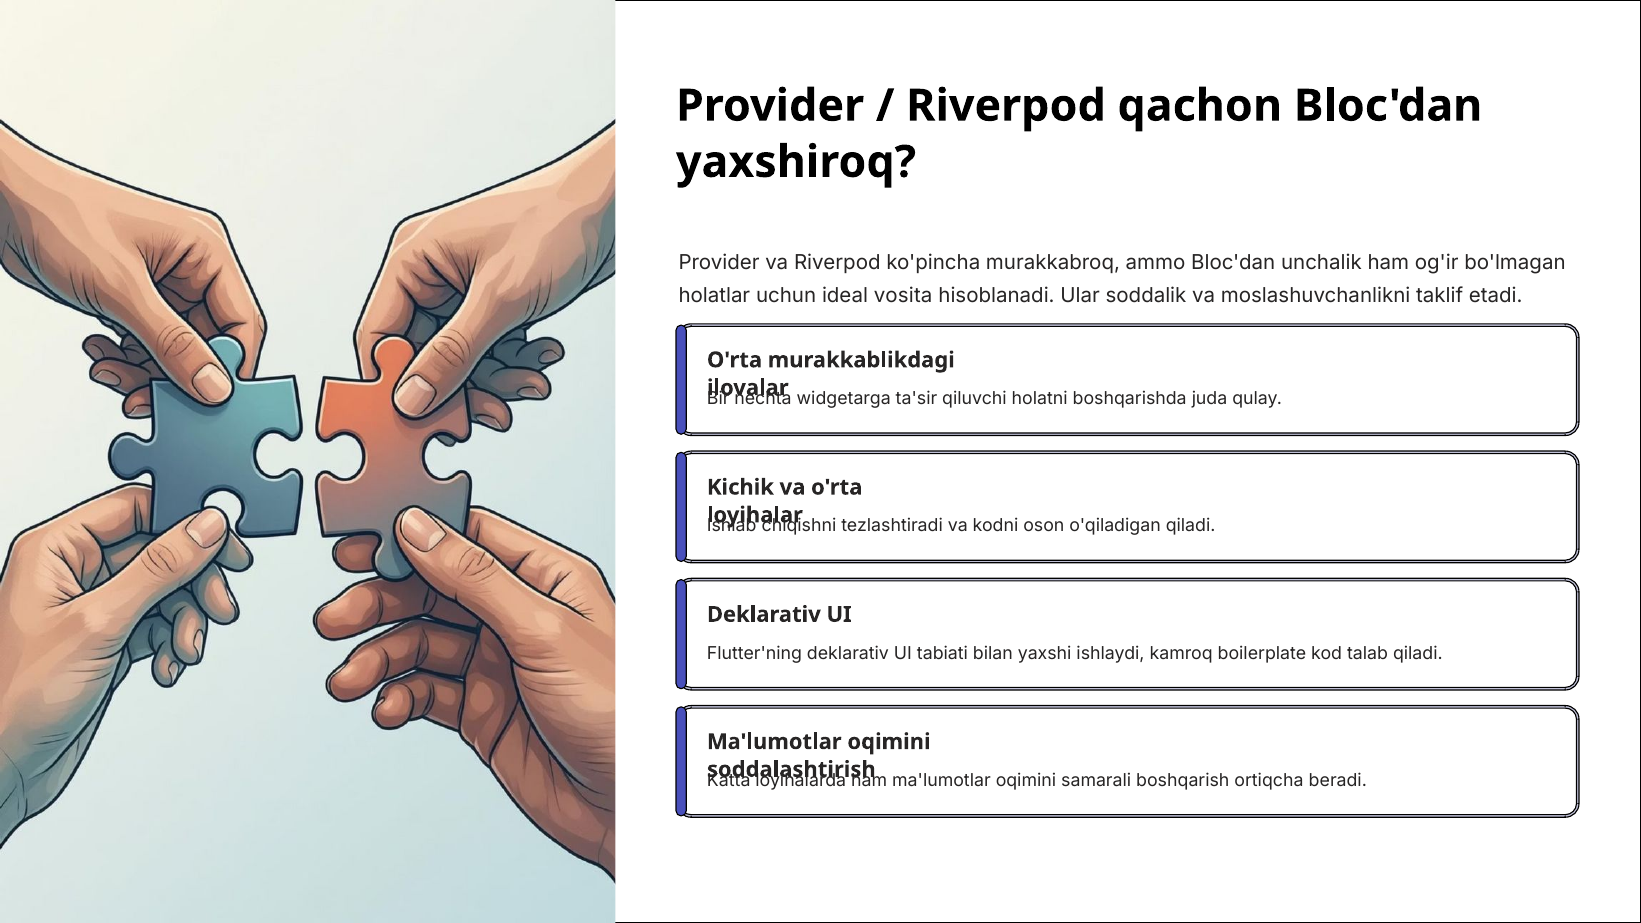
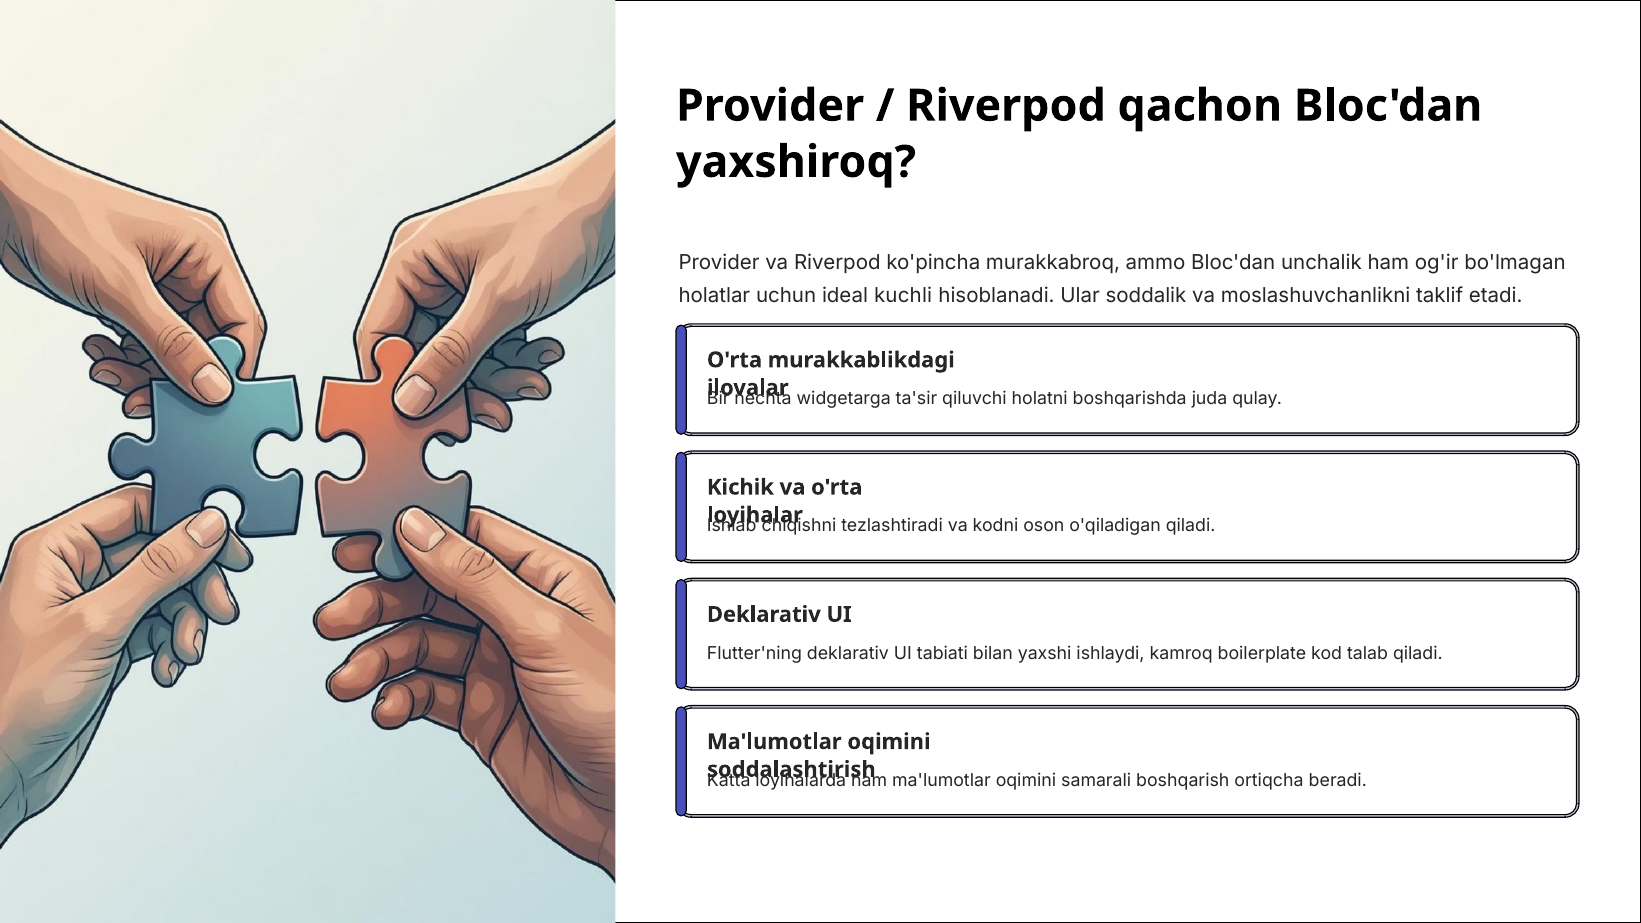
vosita: vosita -> kuchli
